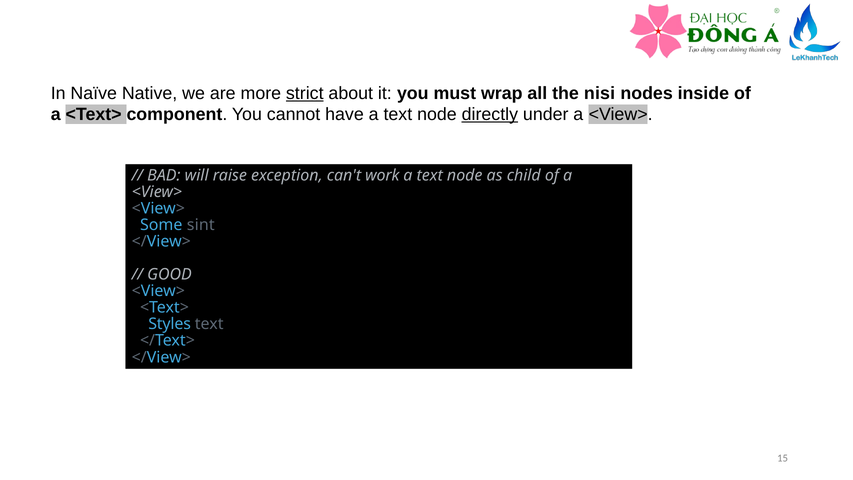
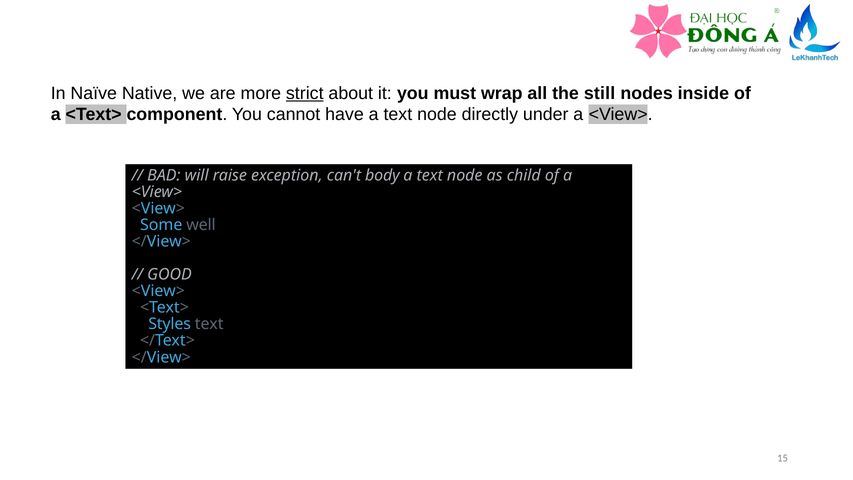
nisi: nisi -> still
directly underline: present -> none
work: work -> body
sint: sint -> well
